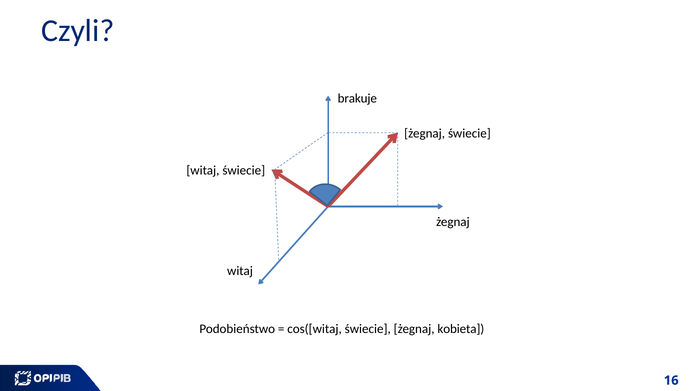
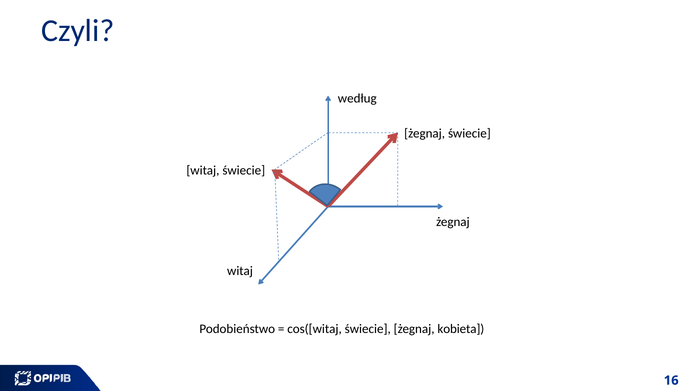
brakuje: brakuje -> według
